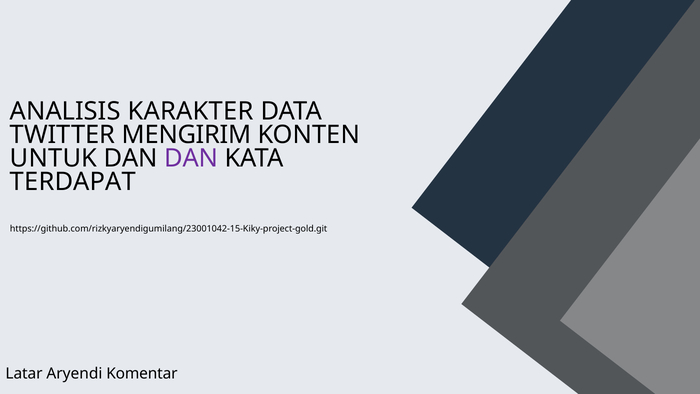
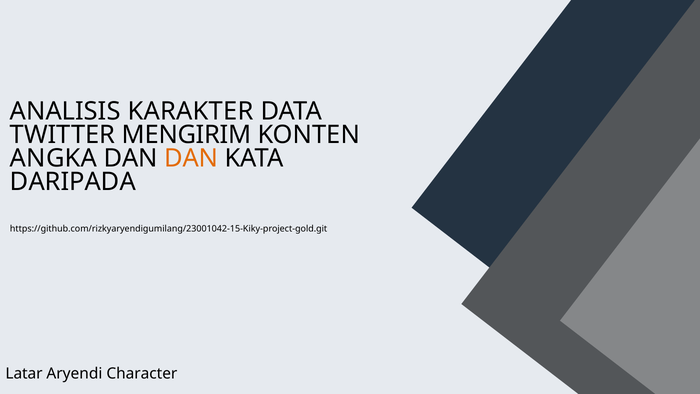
UNTUK: UNTUK -> ANGKA
DAN at (191, 158) colour: purple -> orange
TERDAPAT: TERDAPAT -> DARIPADA
Komentar: Komentar -> Character
